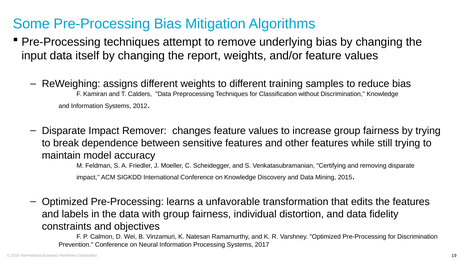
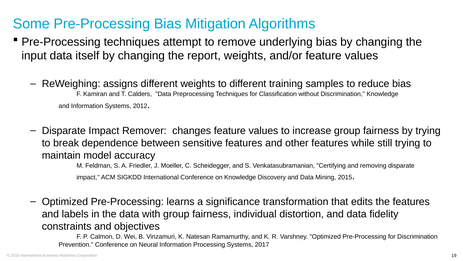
unfavorable: unfavorable -> significance
